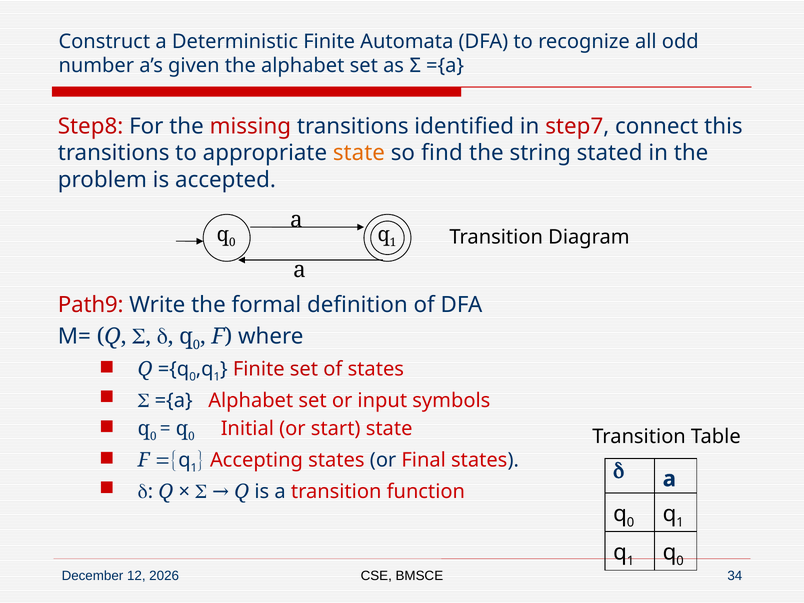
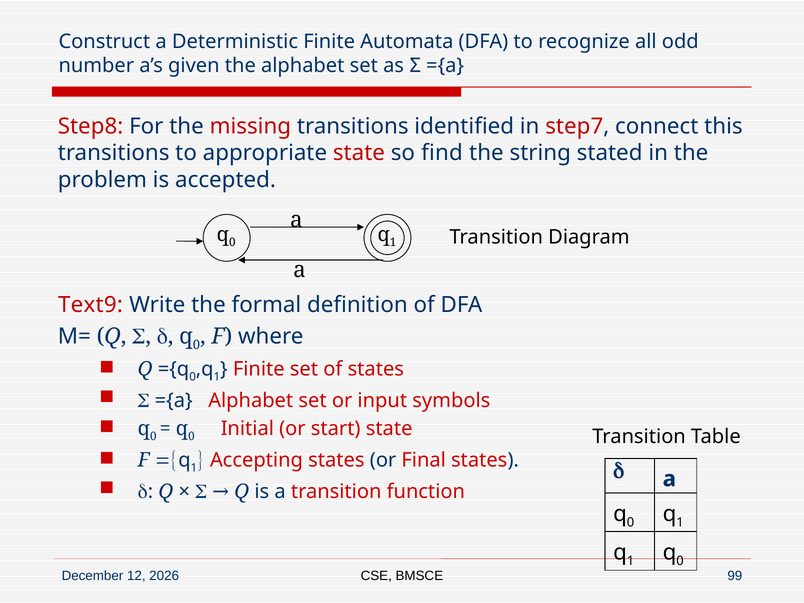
state at (359, 153) colour: orange -> red
Path9: Path9 -> Text9
34: 34 -> 99
